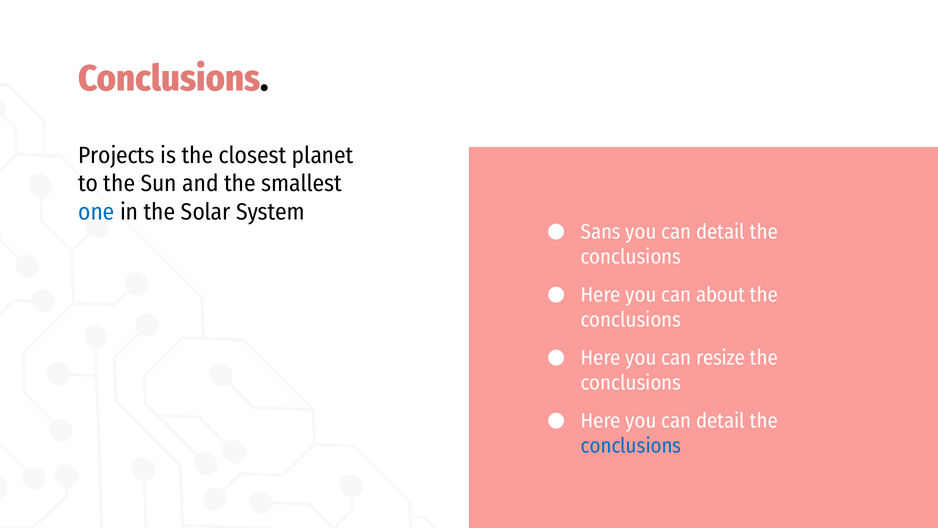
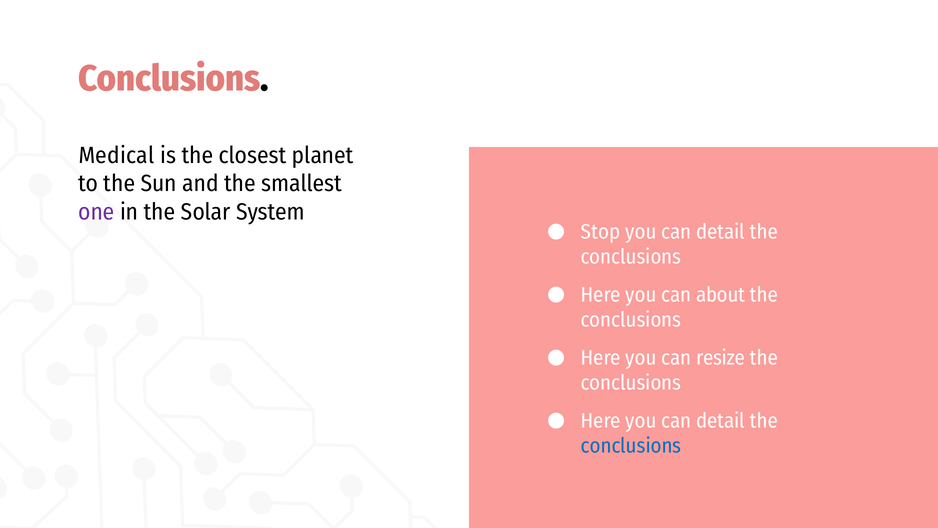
Projects: Projects -> Medical
one colour: blue -> purple
Sans: Sans -> Stop
